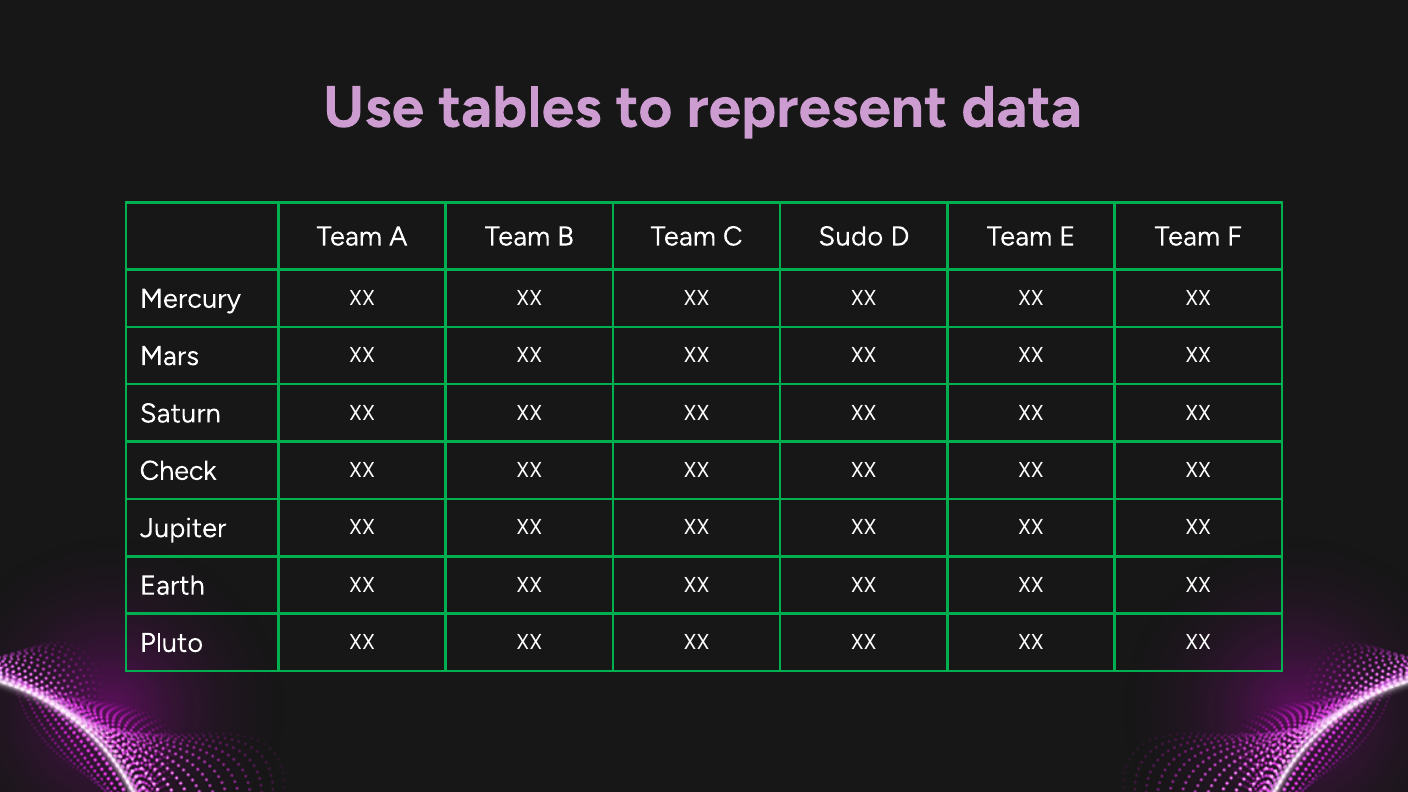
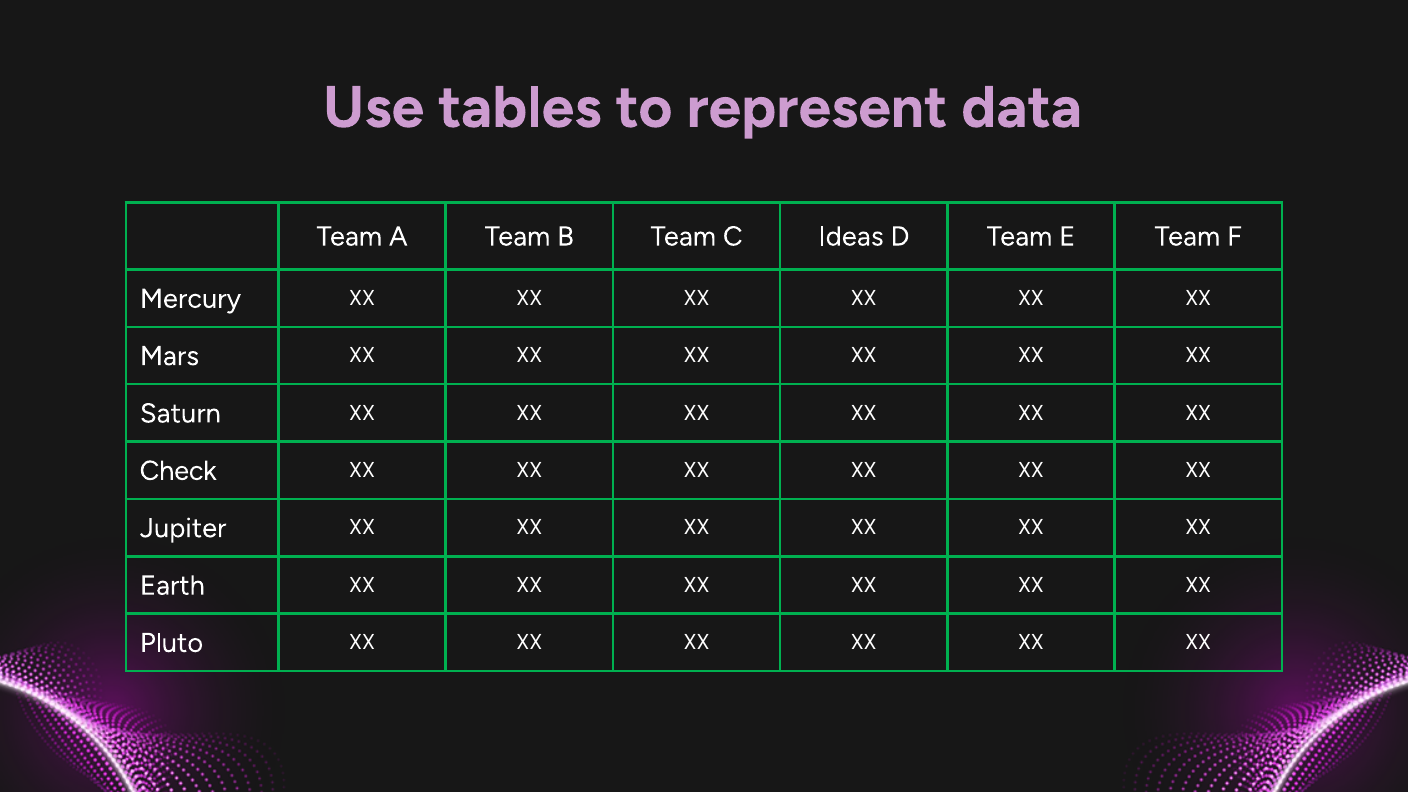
Sudo: Sudo -> Ideas
